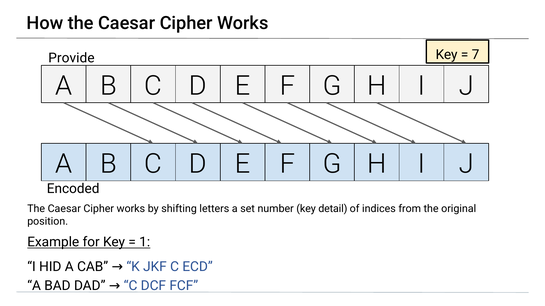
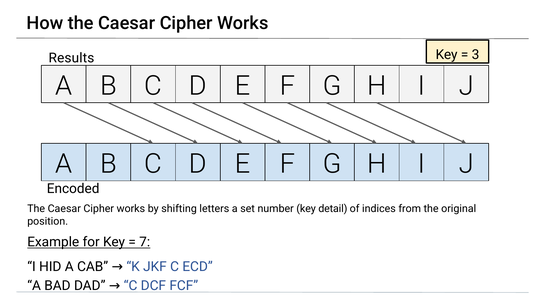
7: 7 -> 3
Provide: Provide -> Results
1: 1 -> 7
